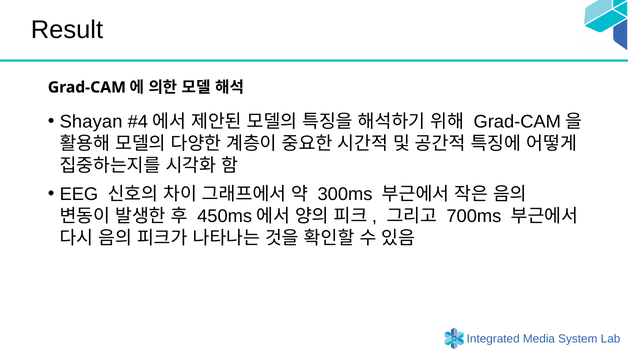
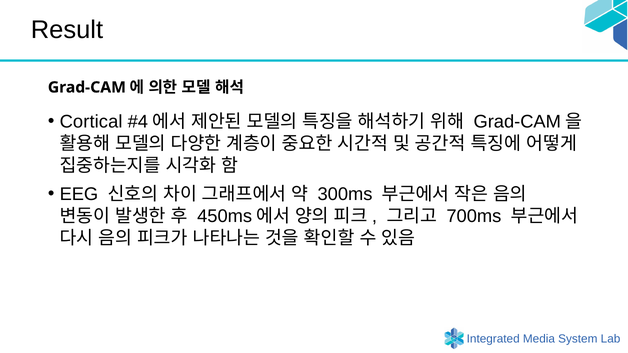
Shayan: Shayan -> Cortical
